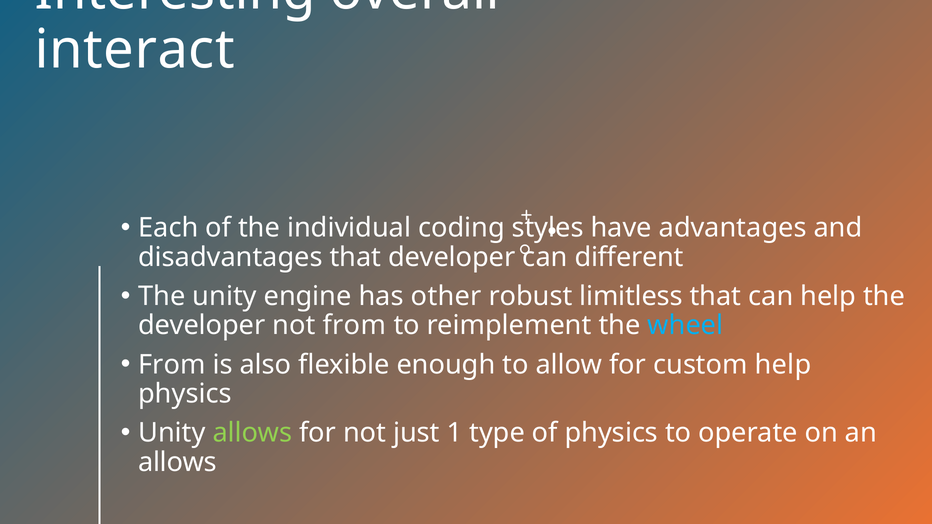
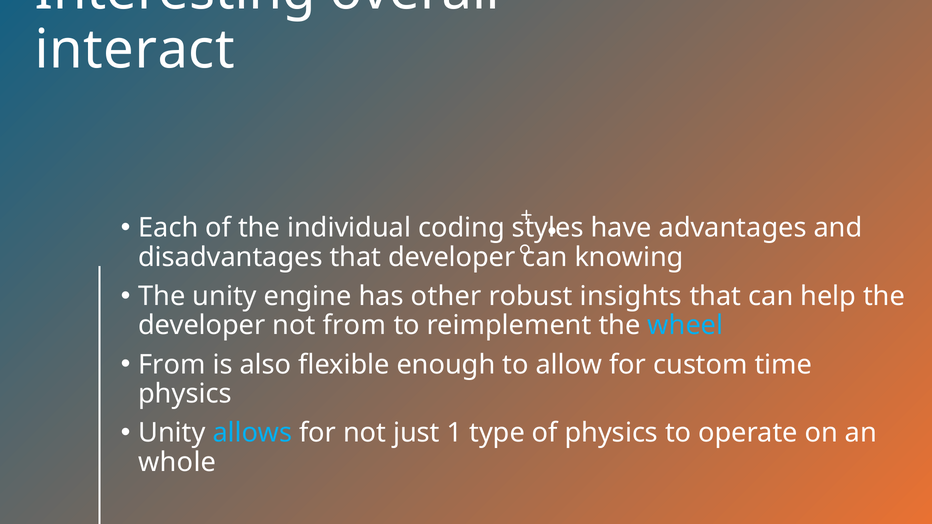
different: different -> knowing
limitless: limitless -> insights
custom help: help -> time
allows at (252, 433) colour: light green -> light blue
allows at (178, 463): allows -> whole
